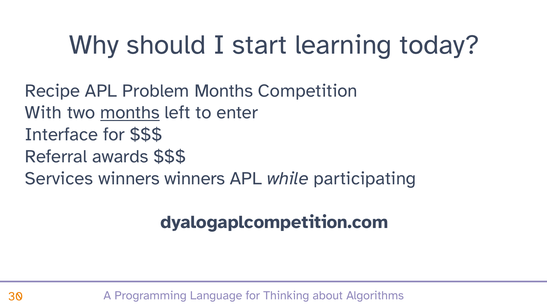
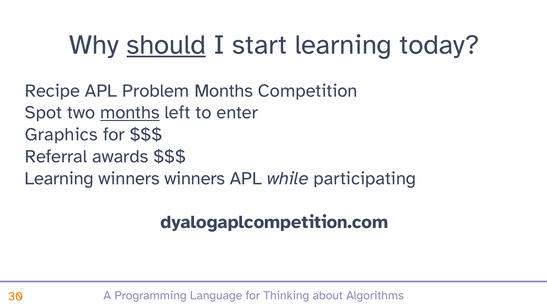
should underline: none -> present
With: With -> Spot
Interface: Interface -> Graphics
Services at (59, 178): Services -> Learning
